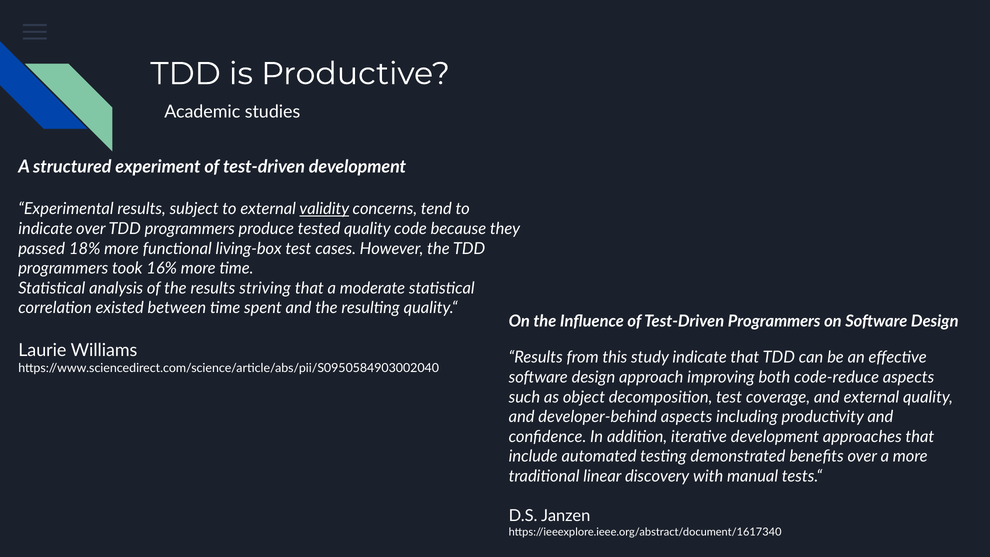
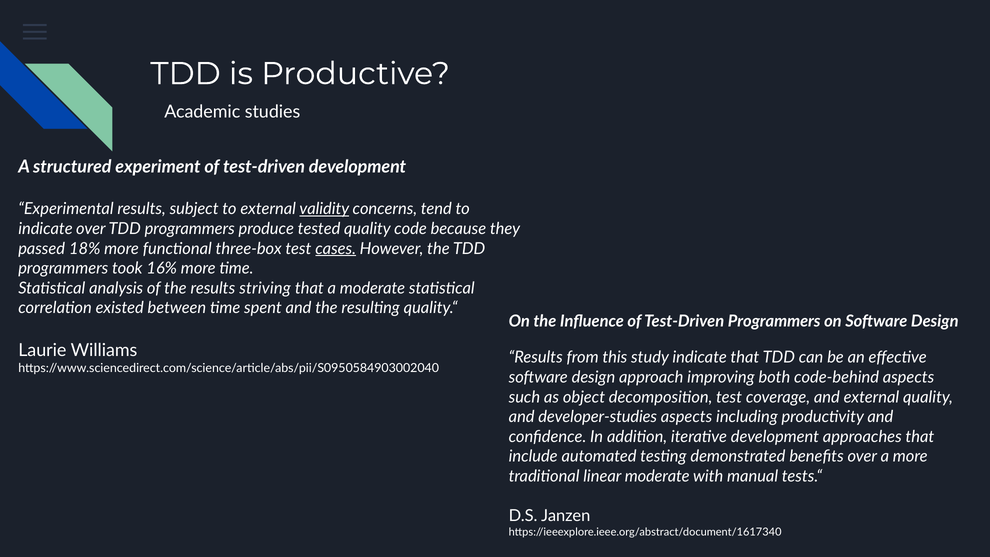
living-box: living-box -> three-box
cases underline: none -> present
code-reduce: code-reduce -> code-behind
developer-behind: developer-behind -> developer-studies
linear discovery: discovery -> moderate
